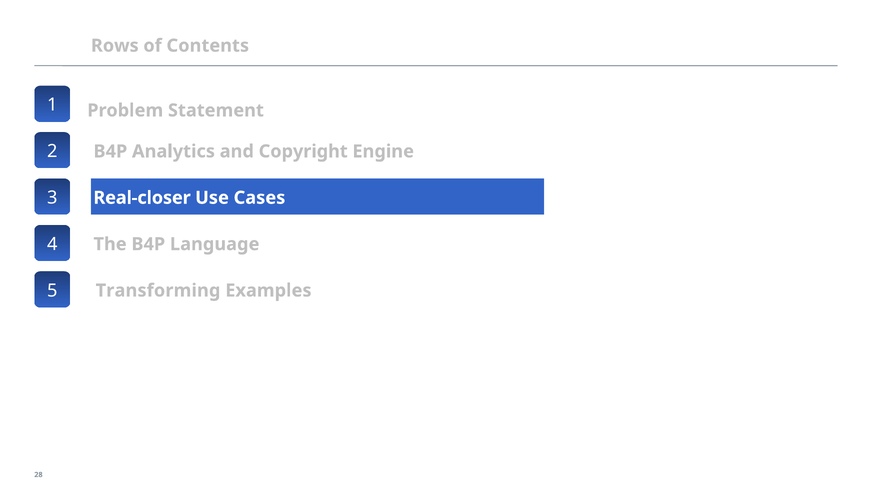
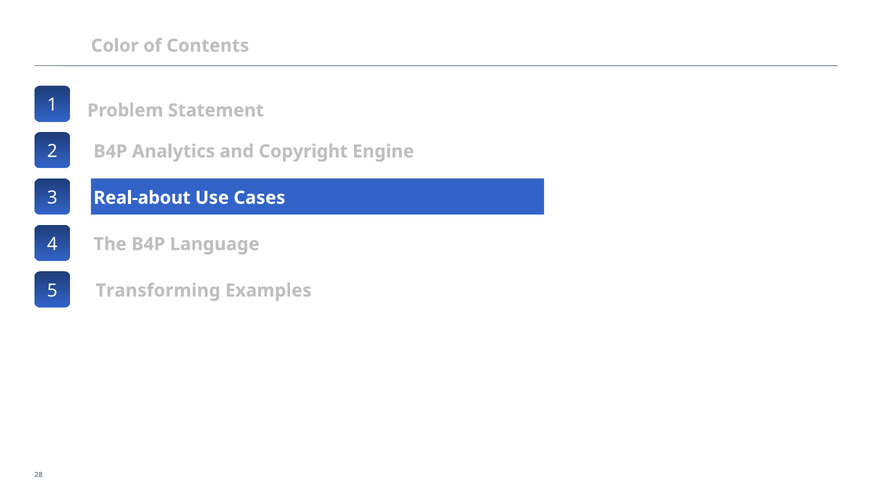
Rows: Rows -> Color
Real-closer: Real-closer -> Real-about
